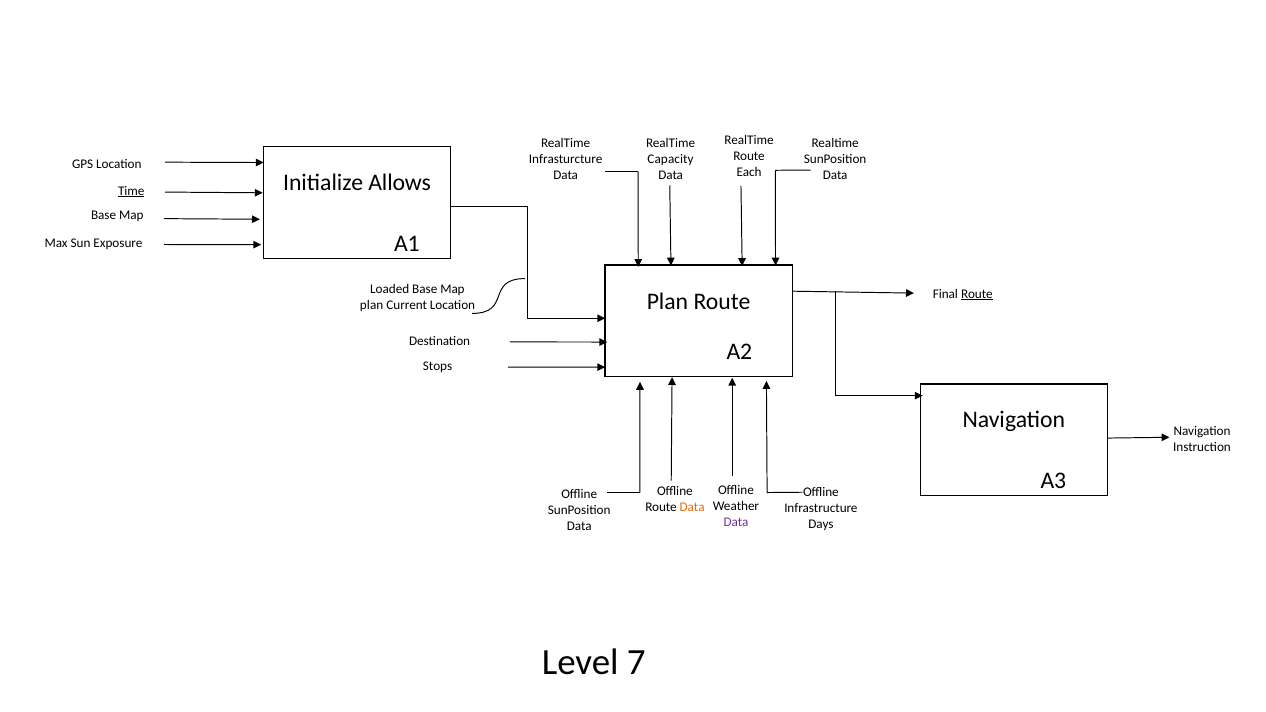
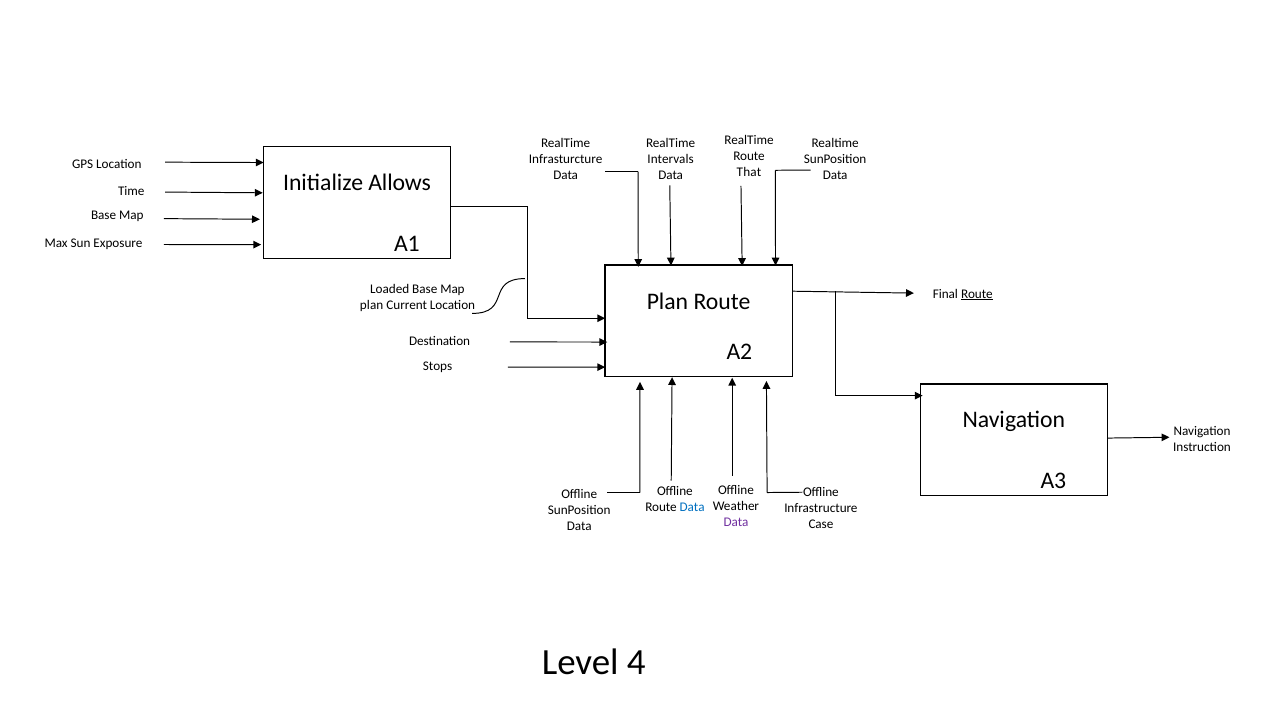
Capacity: Capacity -> Intervals
Each: Each -> That
Time underline: present -> none
Data at (692, 508) colour: orange -> blue
Days: Days -> Case
7: 7 -> 4
